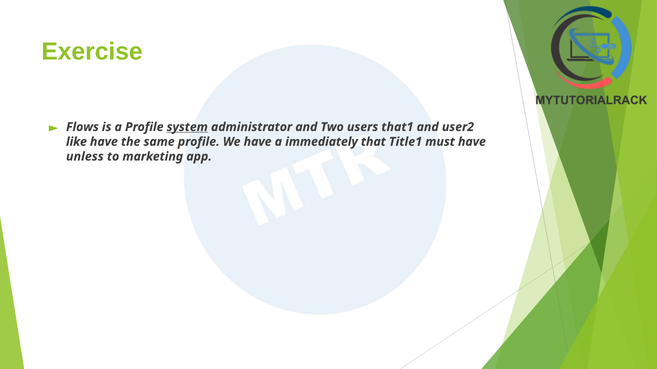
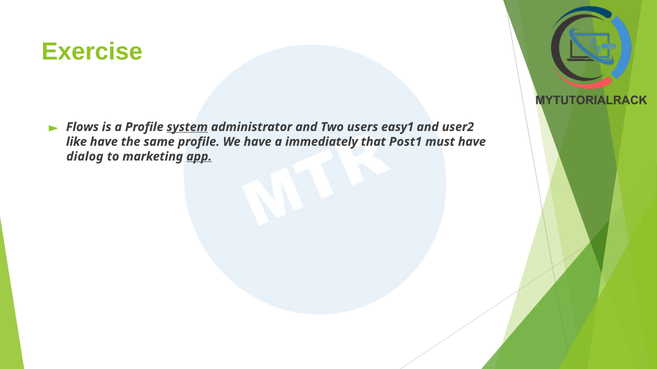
that1: that1 -> easy1
Title1: Title1 -> Post1
unless: unless -> dialog
app underline: none -> present
